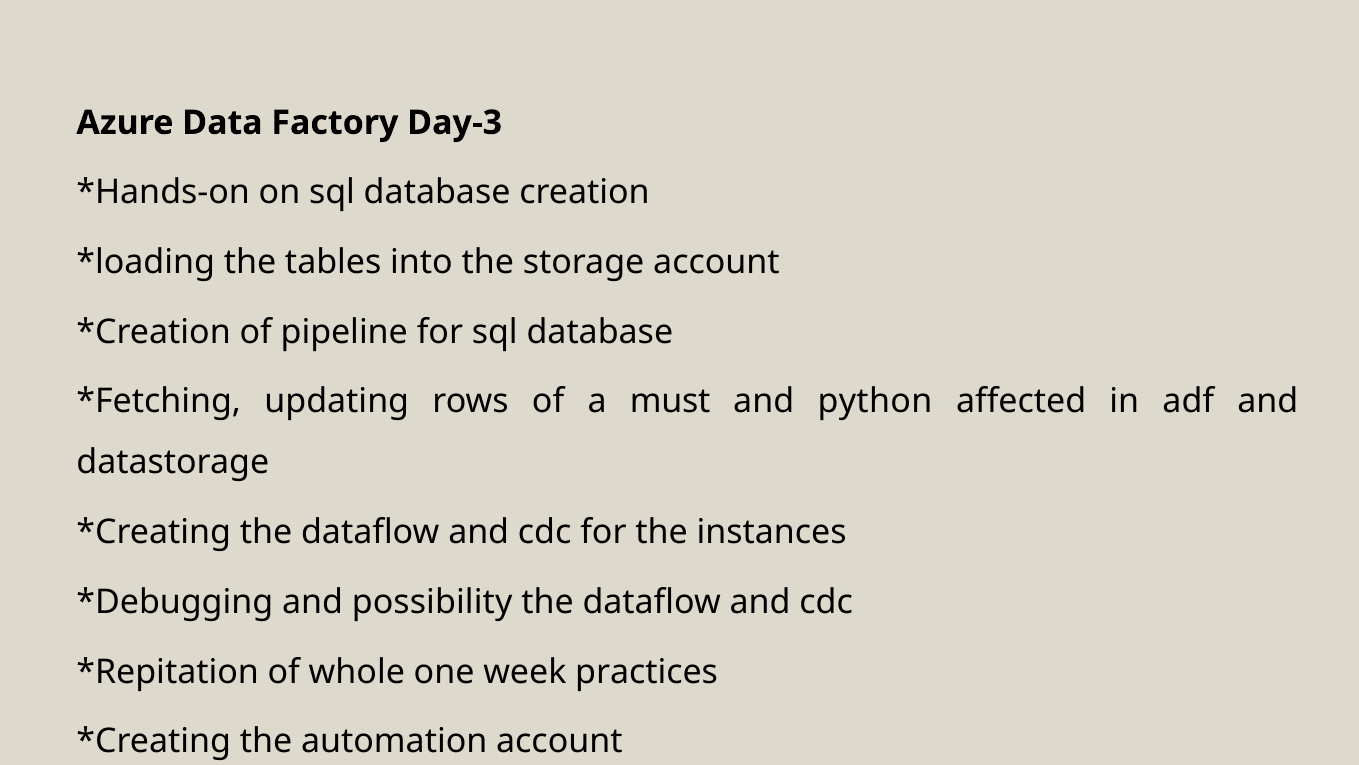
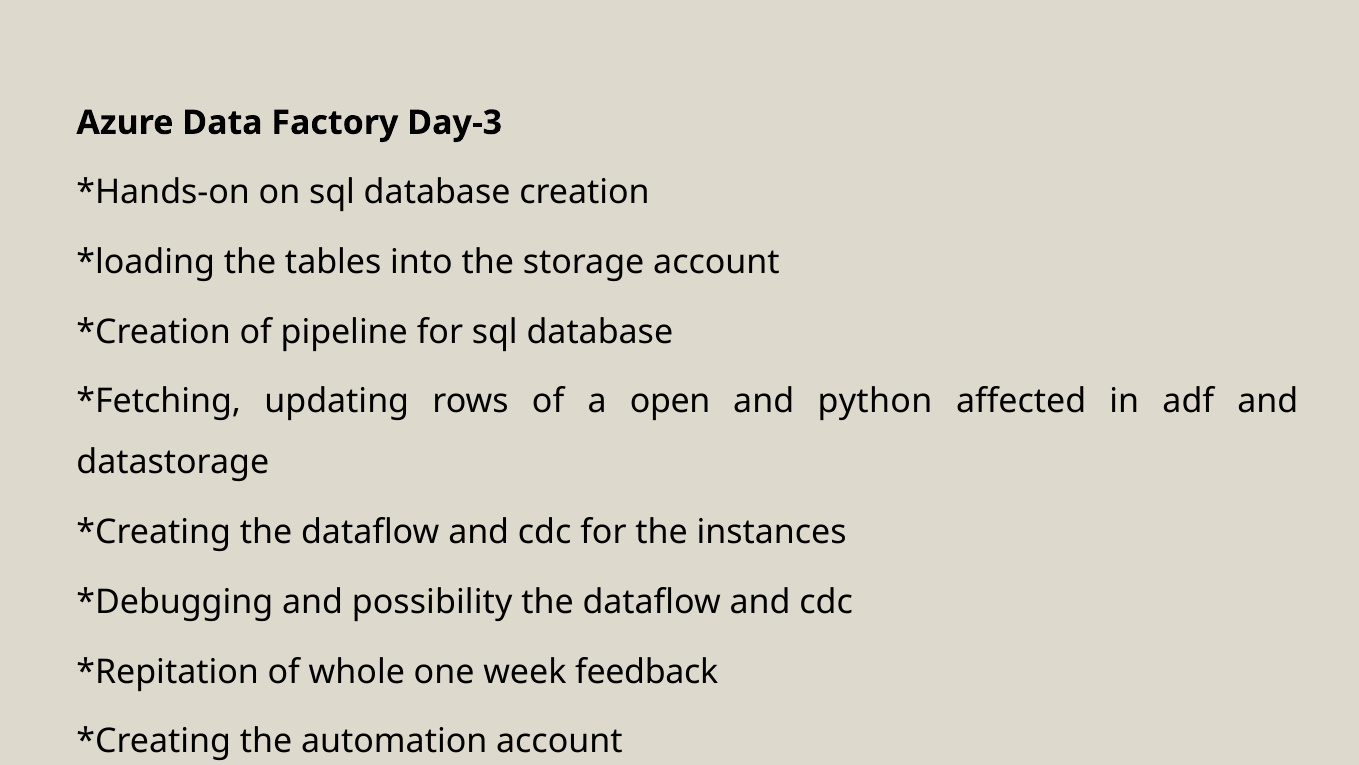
must: must -> open
practices: practices -> feedback
